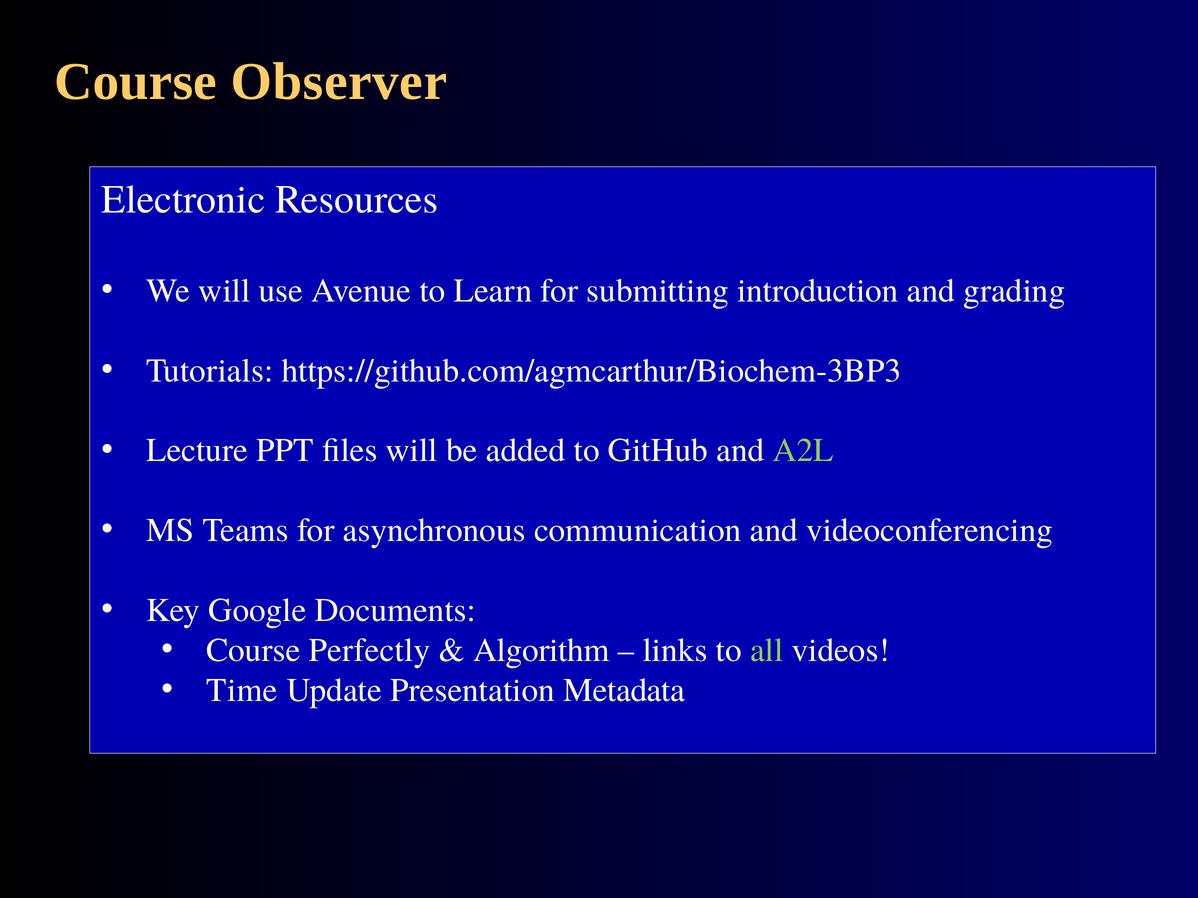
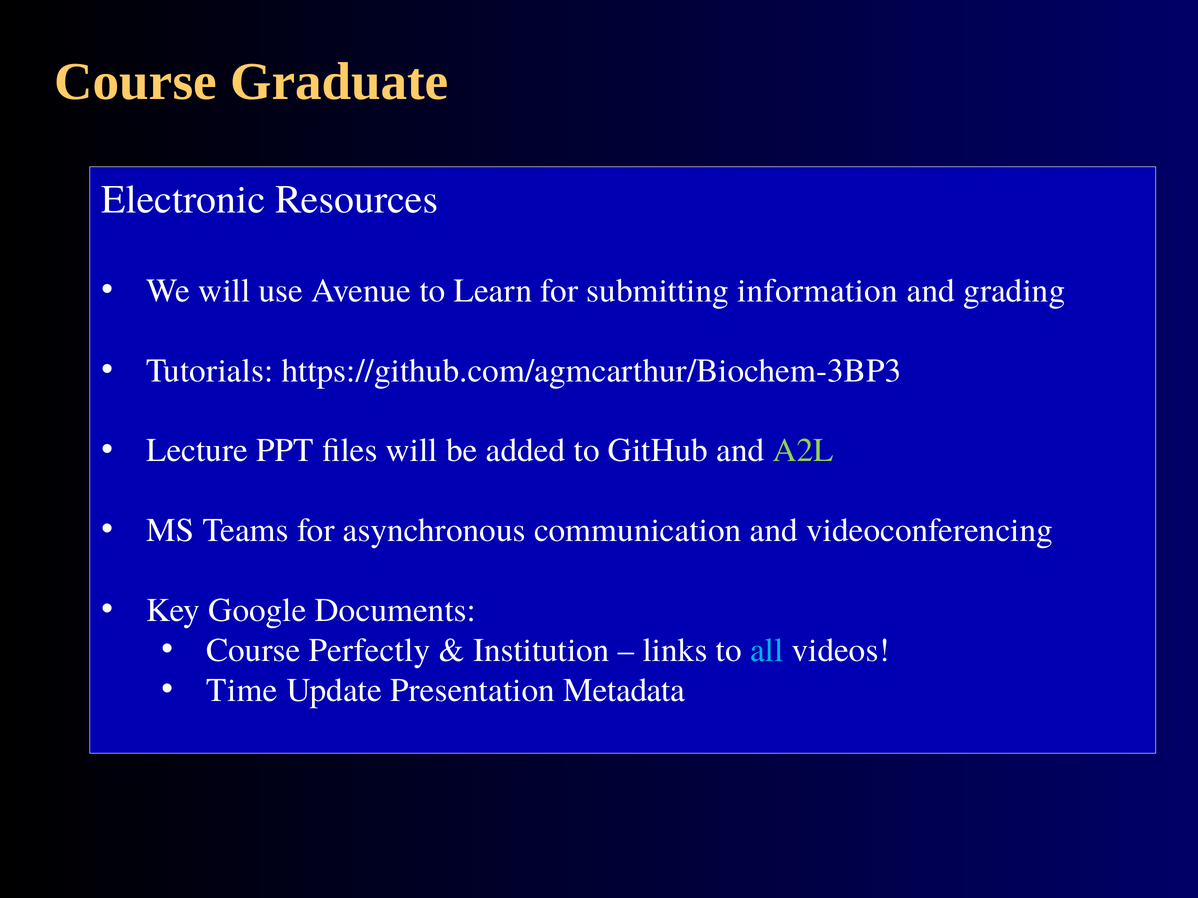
Observer: Observer -> Graduate
introduction: introduction -> information
Algorithm: Algorithm -> Institution
all colour: light green -> light blue
